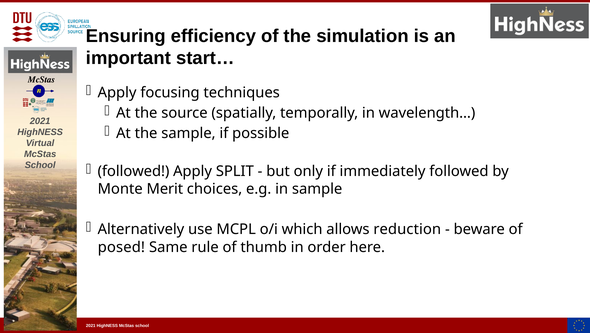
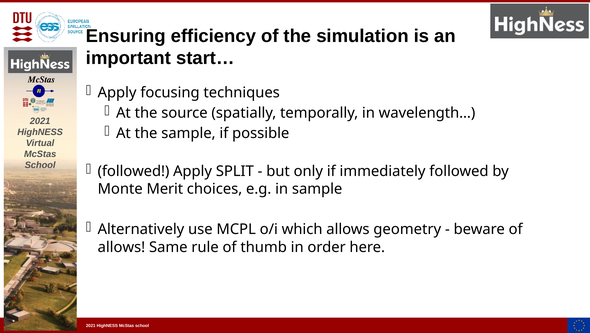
reduction: reduction -> geometry
posed at (121, 247): posed -> allows
